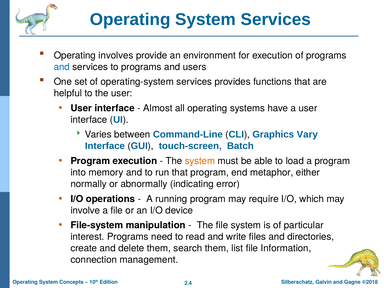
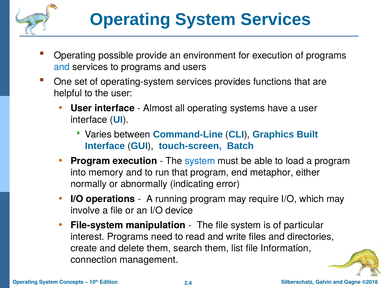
involves: involves -> possible
Vary: Vary -> Built
system at (200, 161) colour: orange -> blue
